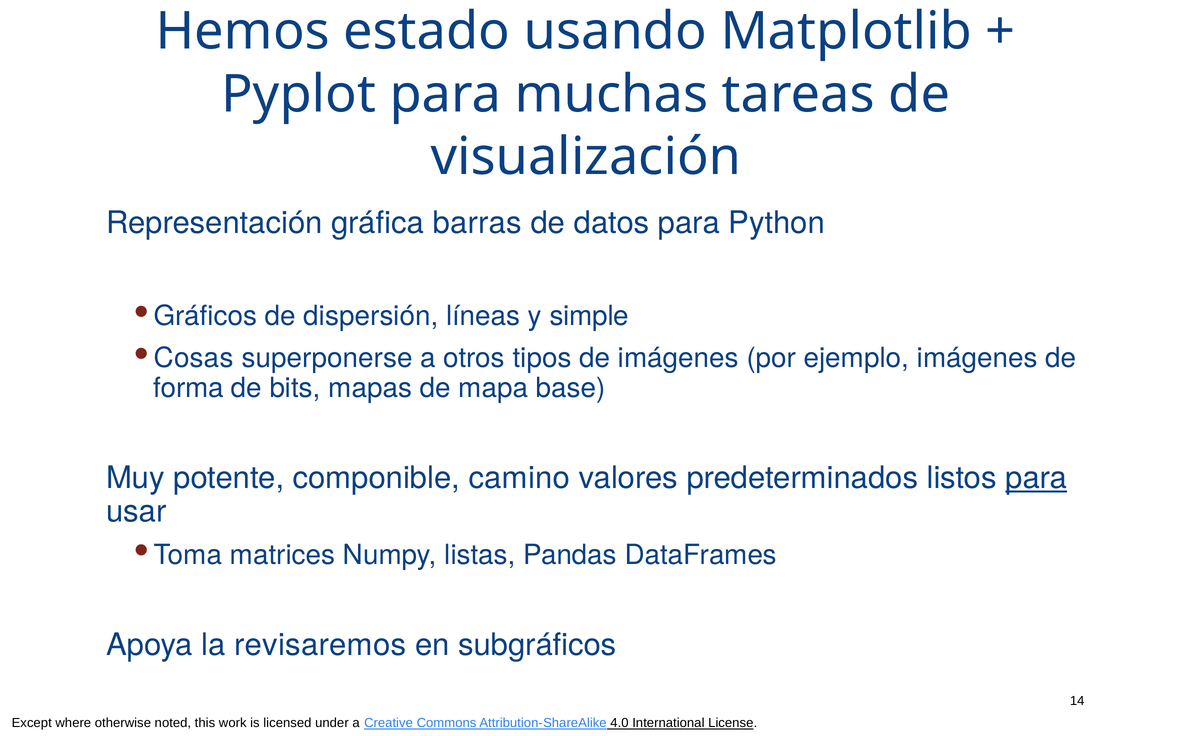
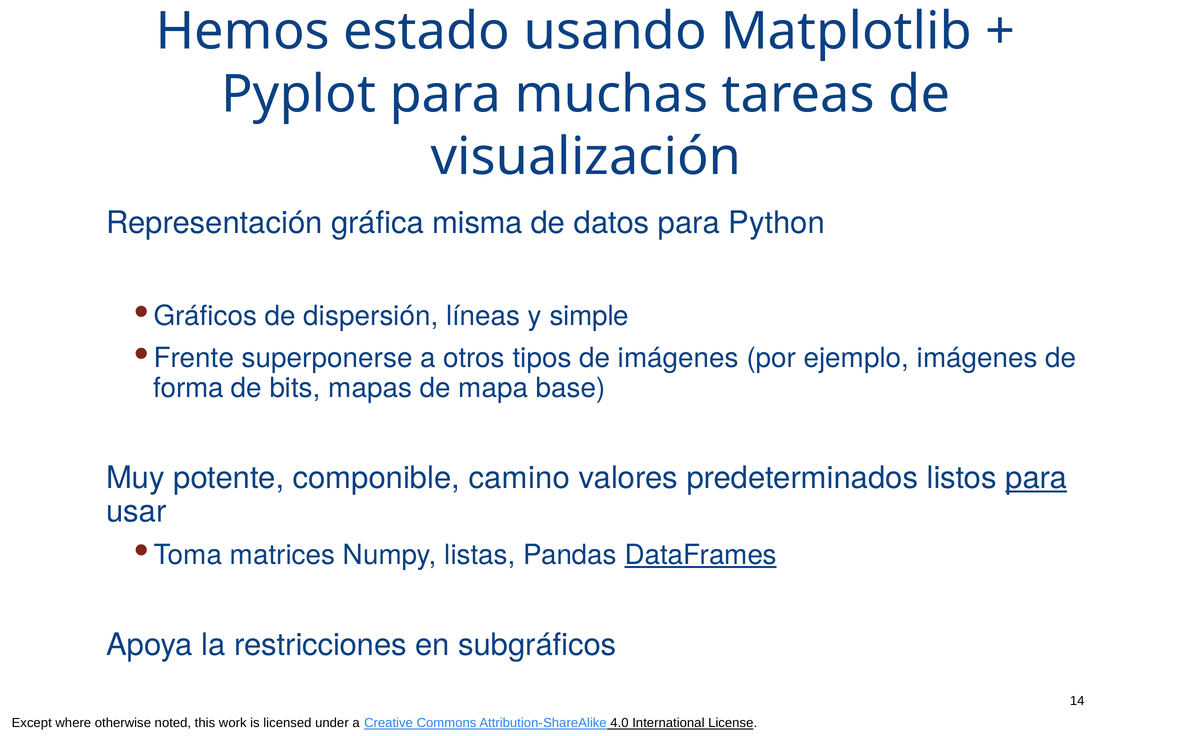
barras: barras -> misma
Cosas: Cosas -> Frente
DataFrames underline: none -> present
revisaremos: revisaremos -> restricciones
